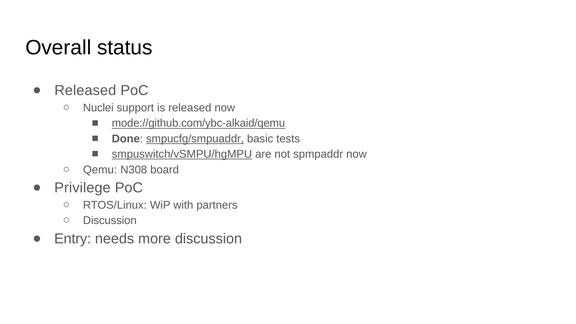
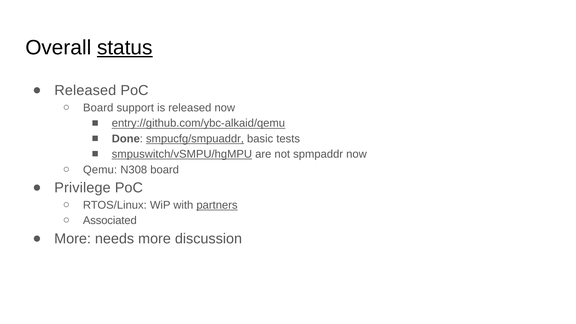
status underline: none -> present
Nuclei at (98, 108): Nuclei -> Board
mode://github.com/ybc-alkaid/qemu: mode://github.com/ybc-alkaid/qemu -> entry://github.com/ybc-alkaid/qemu
partners underline: none -> present
Discussion at (110, 221): Discussion -> Associated
Entry at (73, 239): Entry -> More
